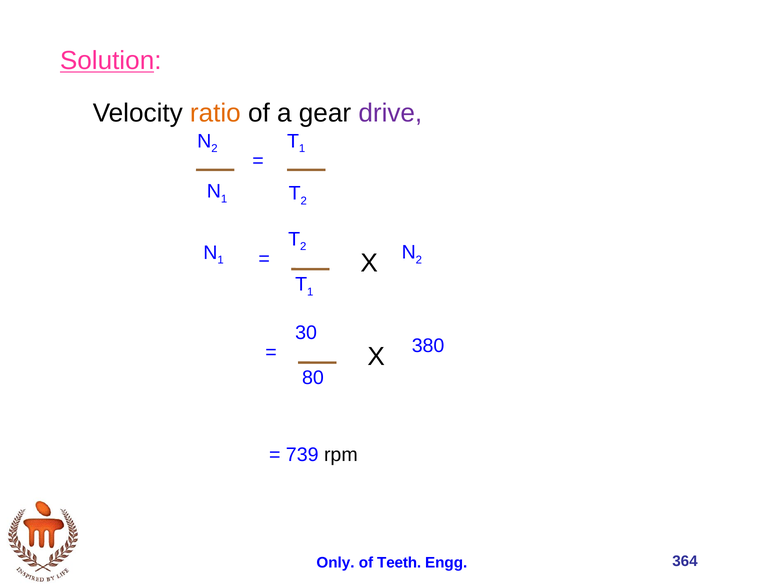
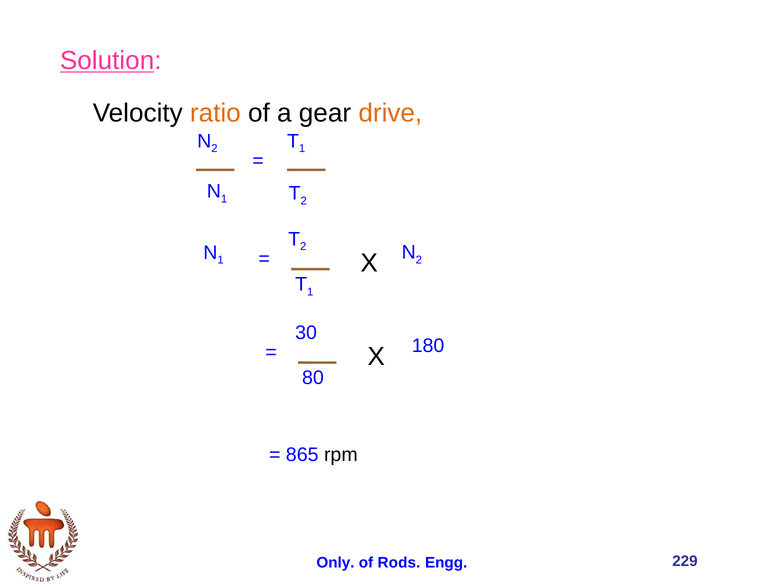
drive colour: purple -> orange
380: 380 -> 180
739: 739 -> 865
Teeth: Teeth -> Rods
364: 364 -> 229
